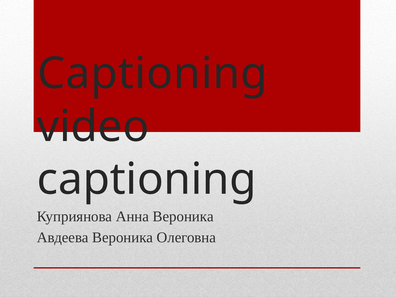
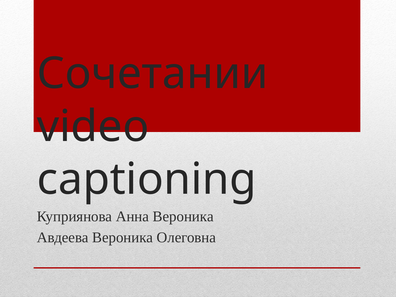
Captioning at (152, 74): Captioning -> Сочетании
